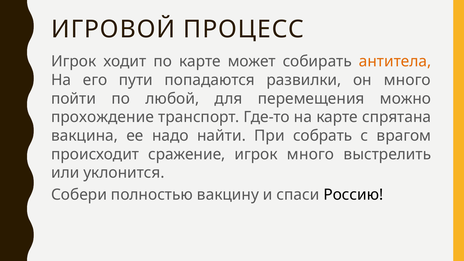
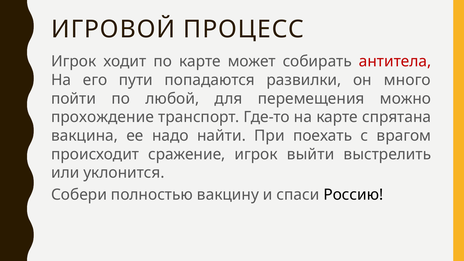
антитела colour: orange -> red
собрать: собрать -> поехать
игрок много: много -> выйти
